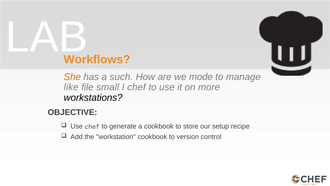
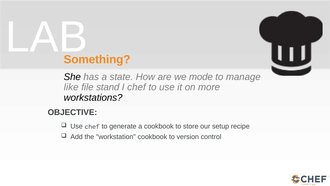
Workflows: Workflows -> Something
She colour: orange -> black
such: such -> state
small: small -> stand
